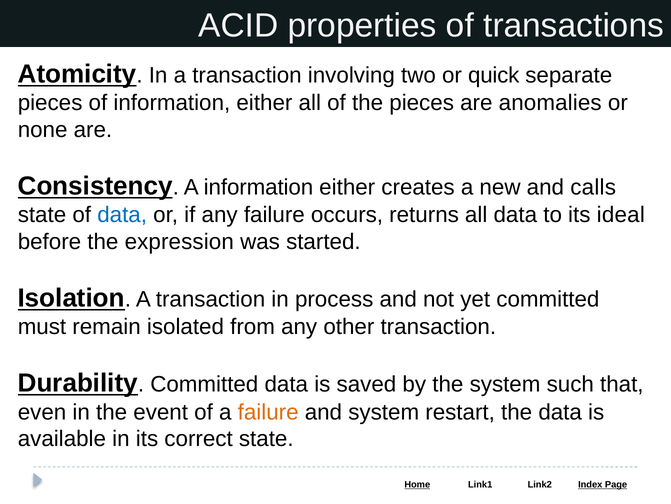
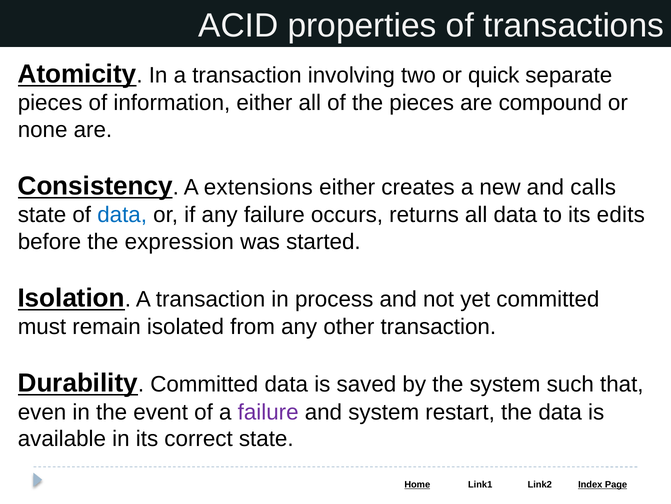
anomalies: anomalies -> compound
A information: information -> extensions
ideal: ideal -> edits
failure at (268, 412) colour: orange -> purple
